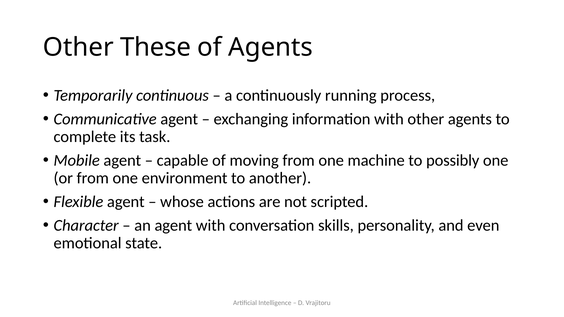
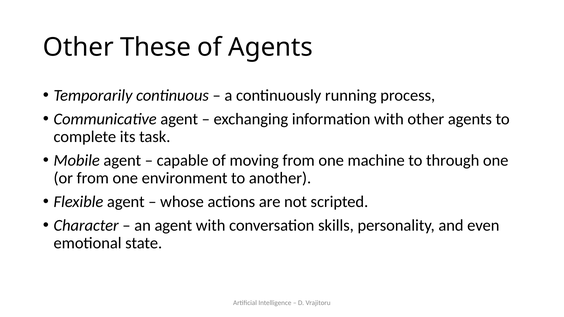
possibly: possibly -> through
